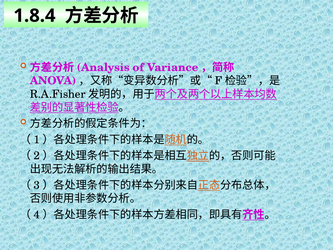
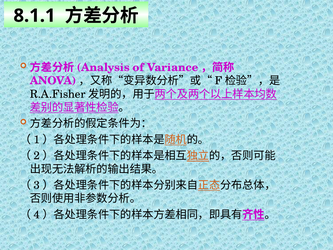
1.8.4: 1.8.4 -> 8.1.1
